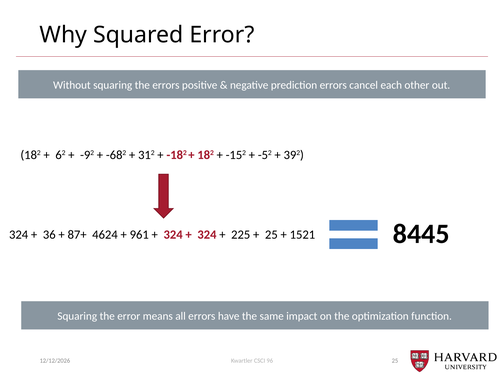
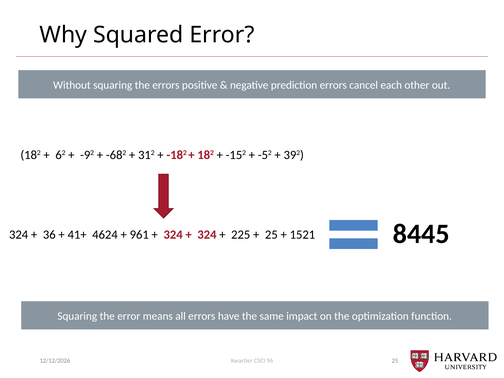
87+: 87+ -> 41+
